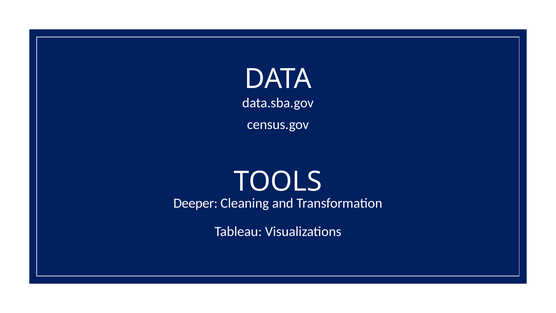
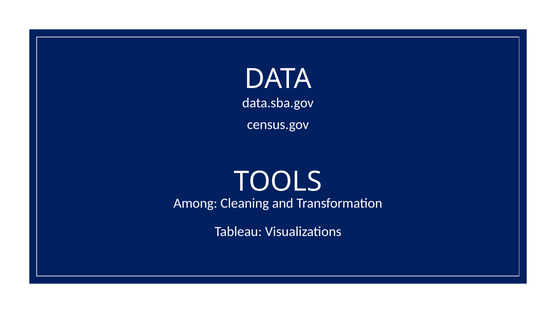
Deeper: Deeper -> Among
